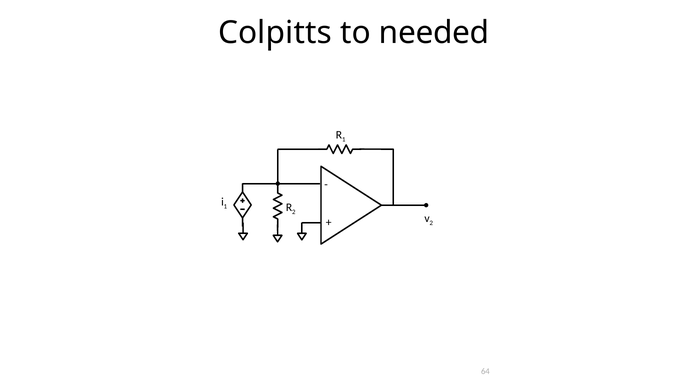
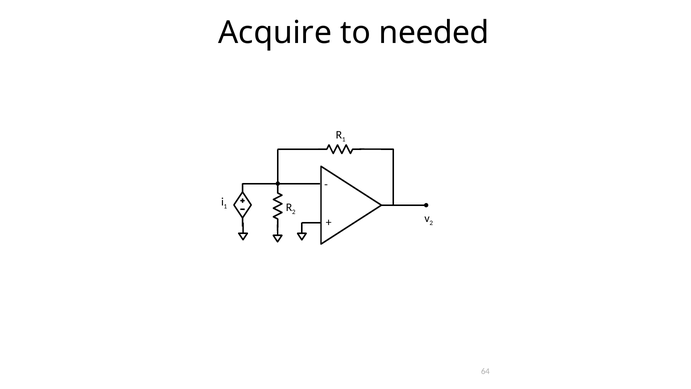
Colpitts: Colpitts -> Acquire
